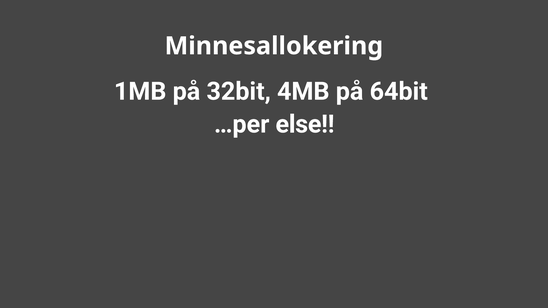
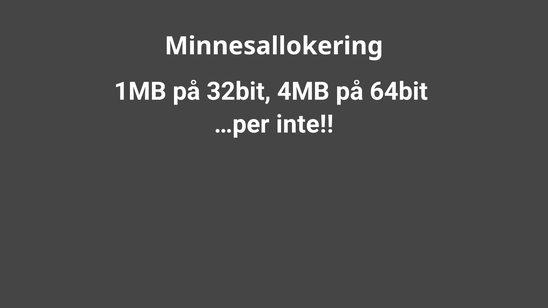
else: else -> inte
